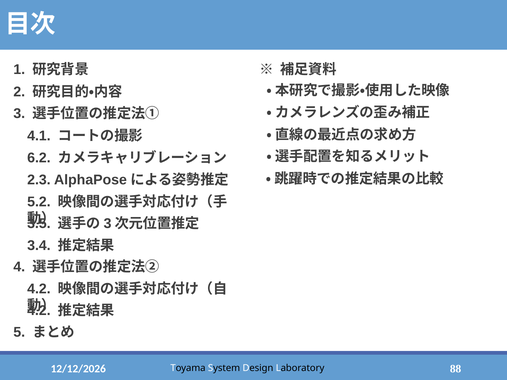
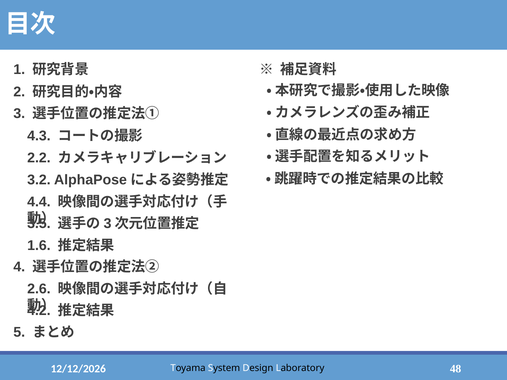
4.1: 4.1 -> 4.3
6.2: 6.2 -> 2.2
2.3: 2.3 -> 3.2
5.2: 5.2 -> 4.4
3.4: 3.4 -> 1.6
4.2 at (39, 289): 4.2 -> 2.6
88: 88 -> 48
